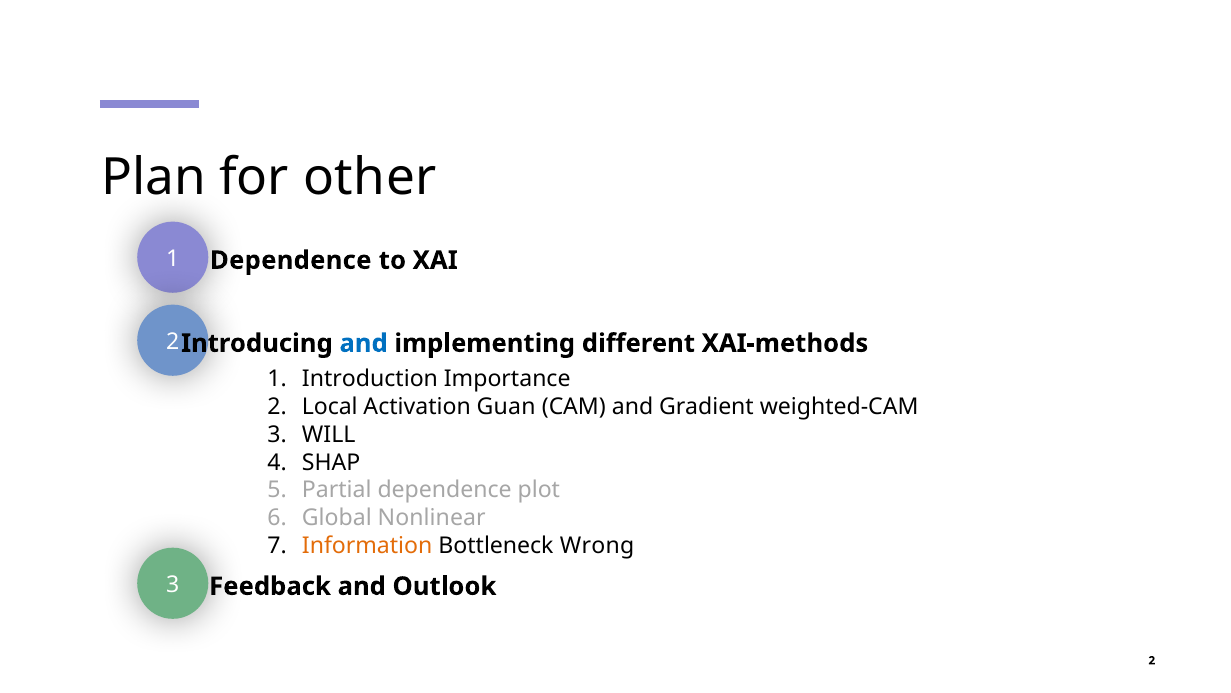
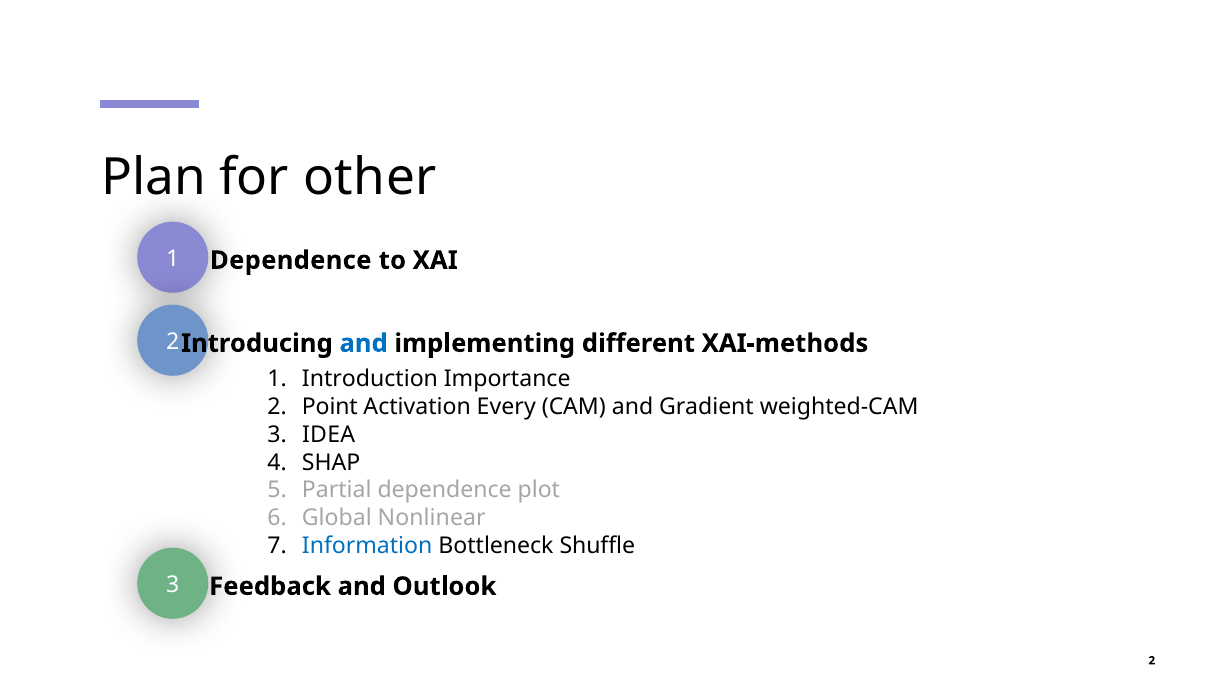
Local: Local -> Point
Guan: Guan -> Every
WILL: WILL -> IDEA
Information colour: orange -> blue
Wrong: Wrong -> Shuffle
